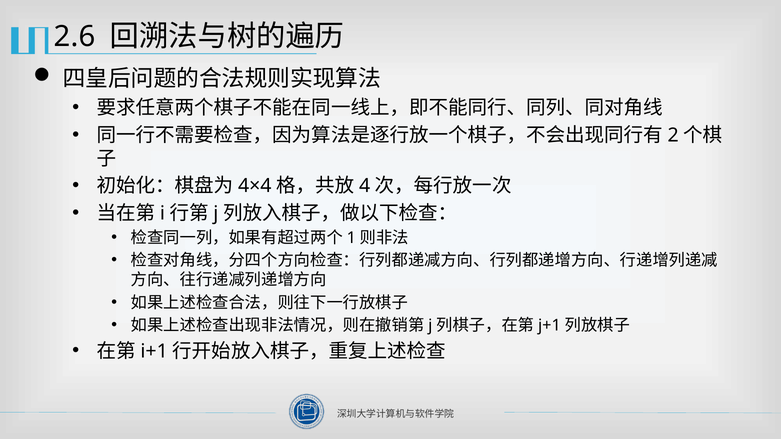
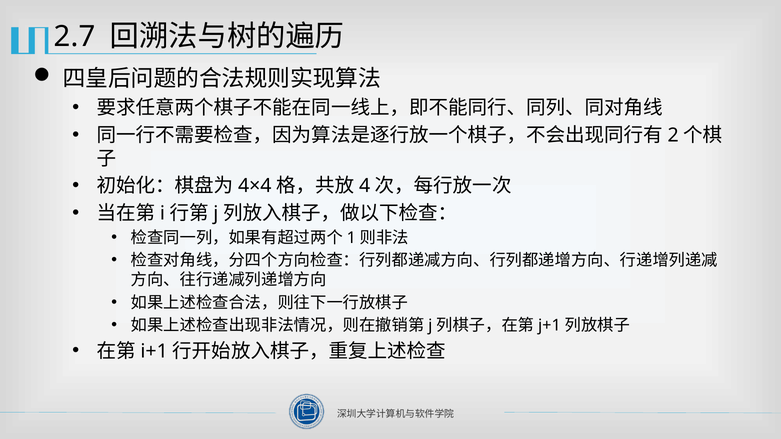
2.6: 2.6 -> 2.7
